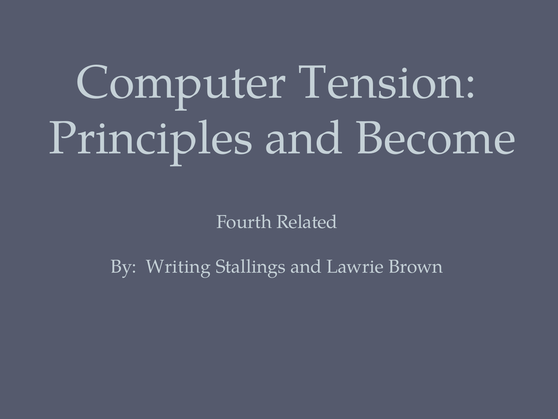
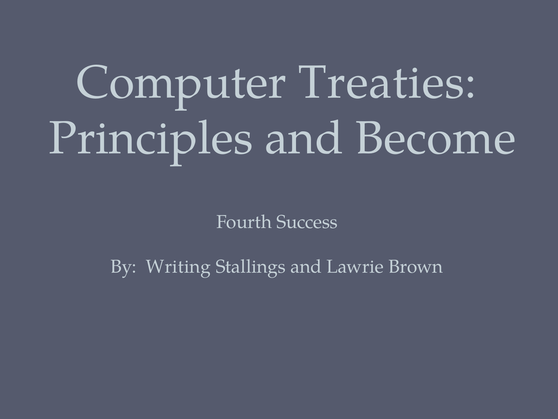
Tension: Tension -> Treaties
Related: Related -> Success
